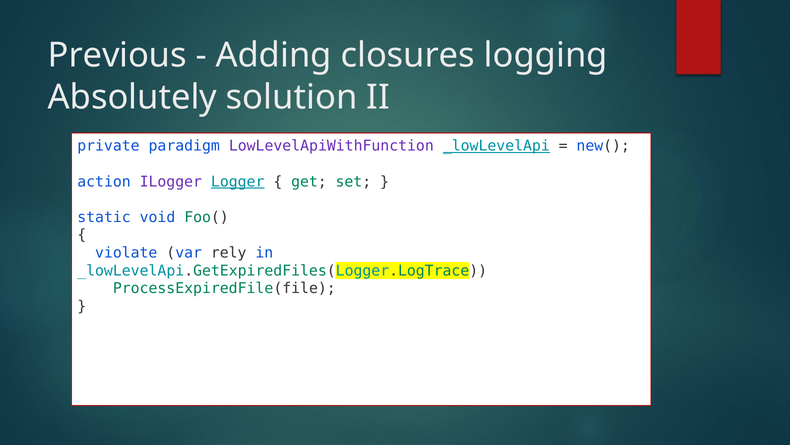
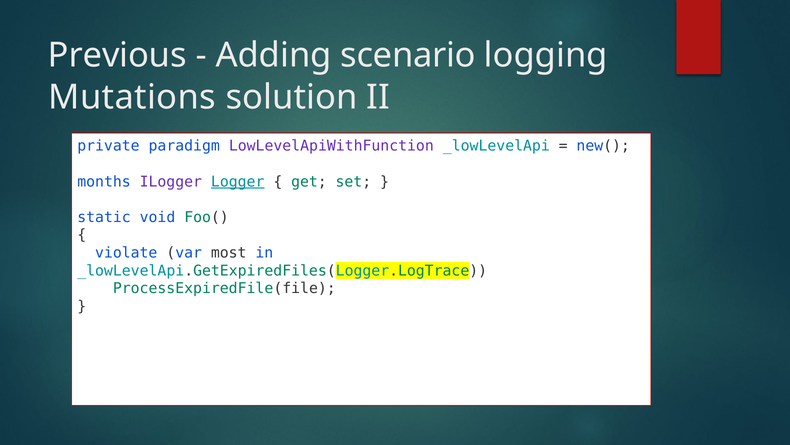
closures: closures -> scenario
Absolutely: Absolutely -> Mutations
_lowLevelApi underline: present -> none
action: action -> months
rely: rely -> most
